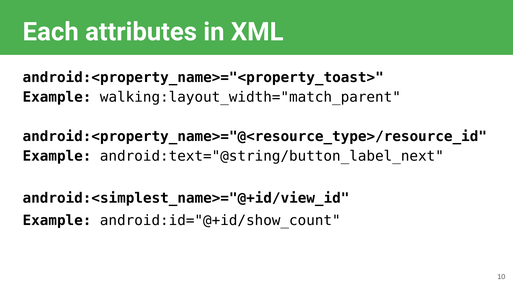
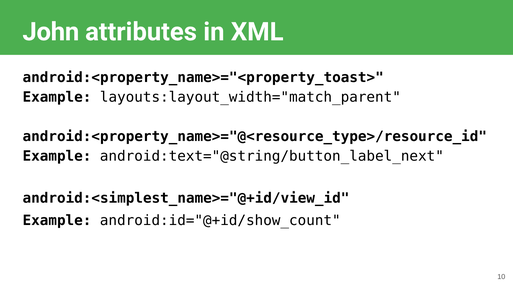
Each: Each -> John
walking:layout_width="match_parent: walking:layout_width="match_parent -> layouts:layout_width="match_parent
